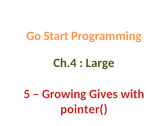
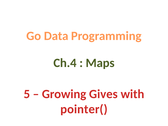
Start: Start -> Data
Large: Large -> Maps
